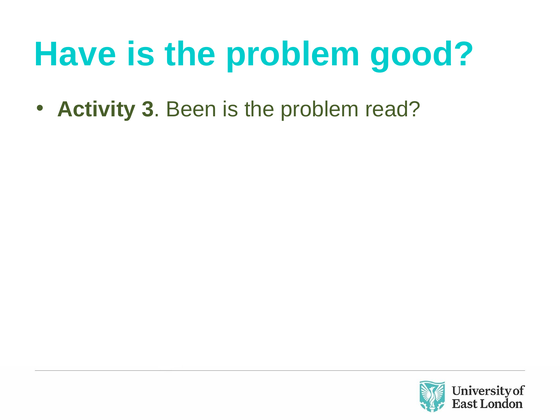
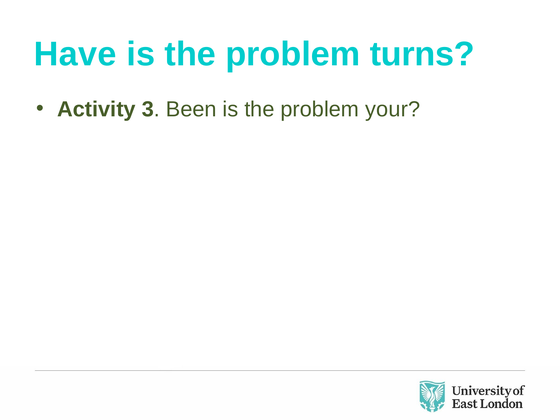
good: good -> turns
read: read -> your
